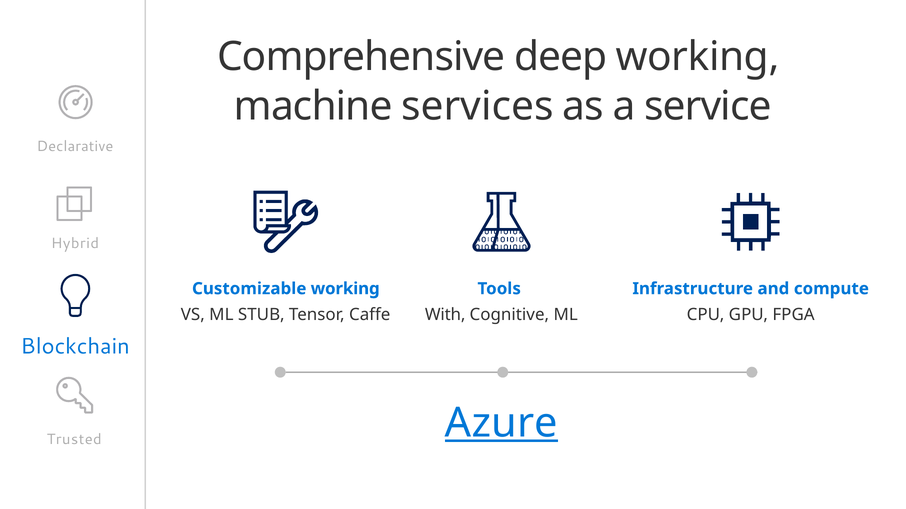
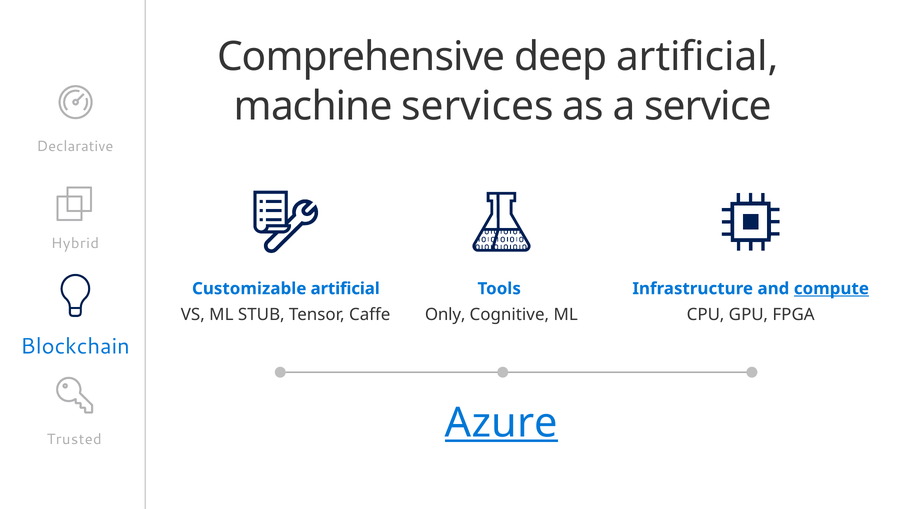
deep working: working -> artificial
Customizable working: working -> artificial
compute underline: none -> present
With: With -> Only
